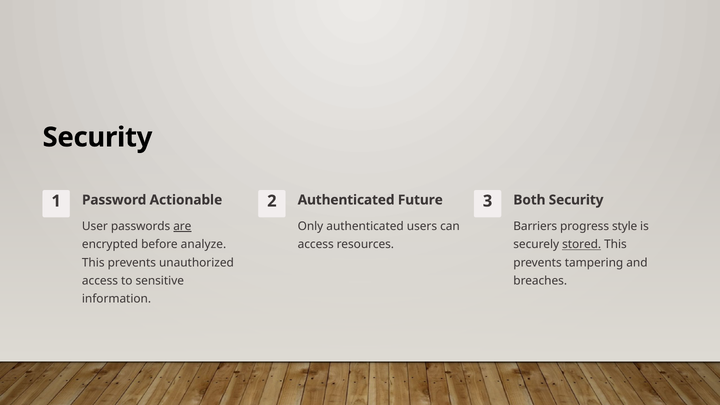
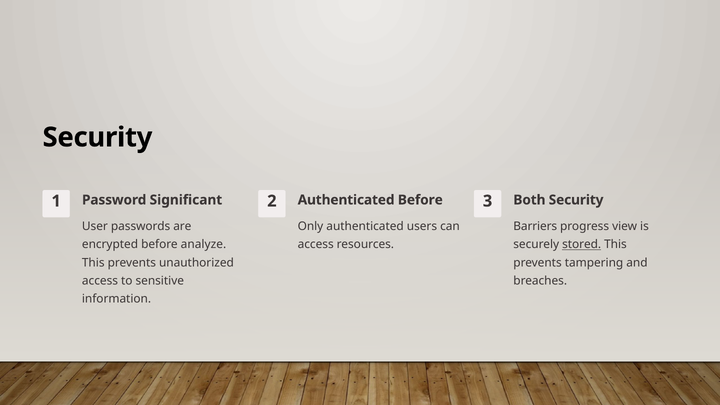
Actionable: Actionable -> Significant
Authenticated Future: Future -> Before
are underline: present -> none
style: style -> view
